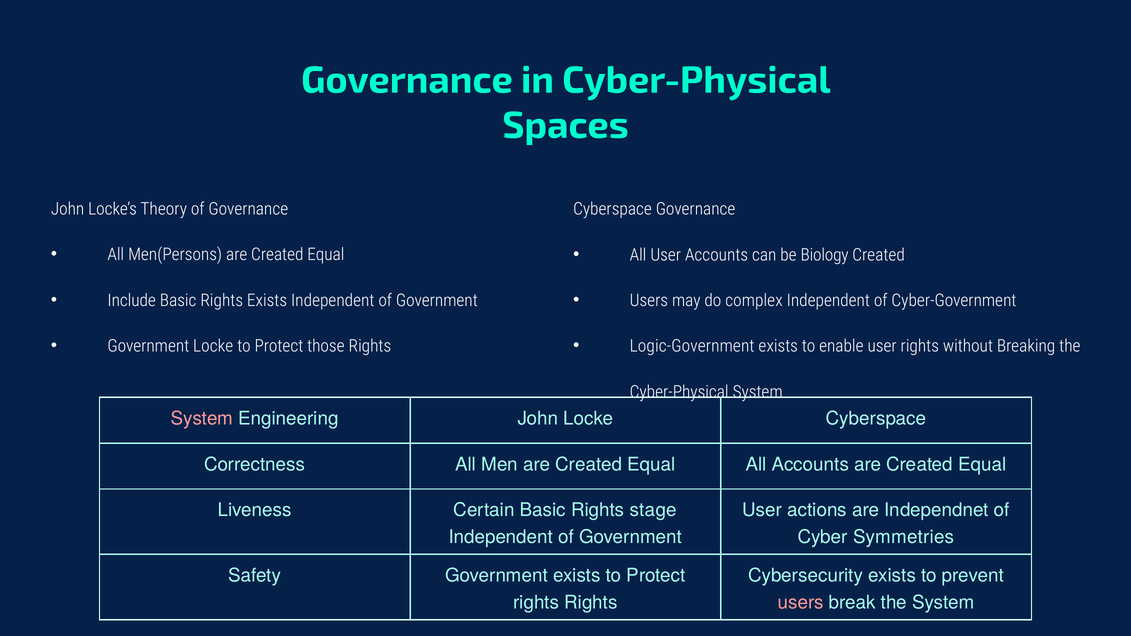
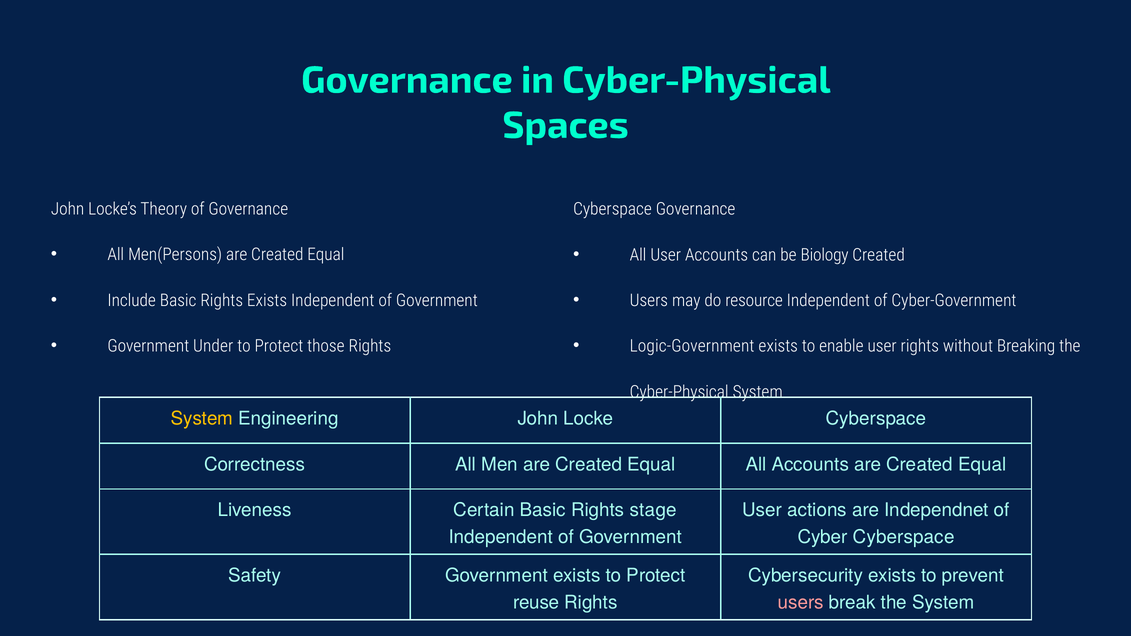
complex: complex -> resource
Government Locke: Locke -> Under
System at (202, 419) colour: pink -> yellow
Cyber Symmetries: Symmetries -> Cyberspace
rights at (536, 603): rights -> reuse
